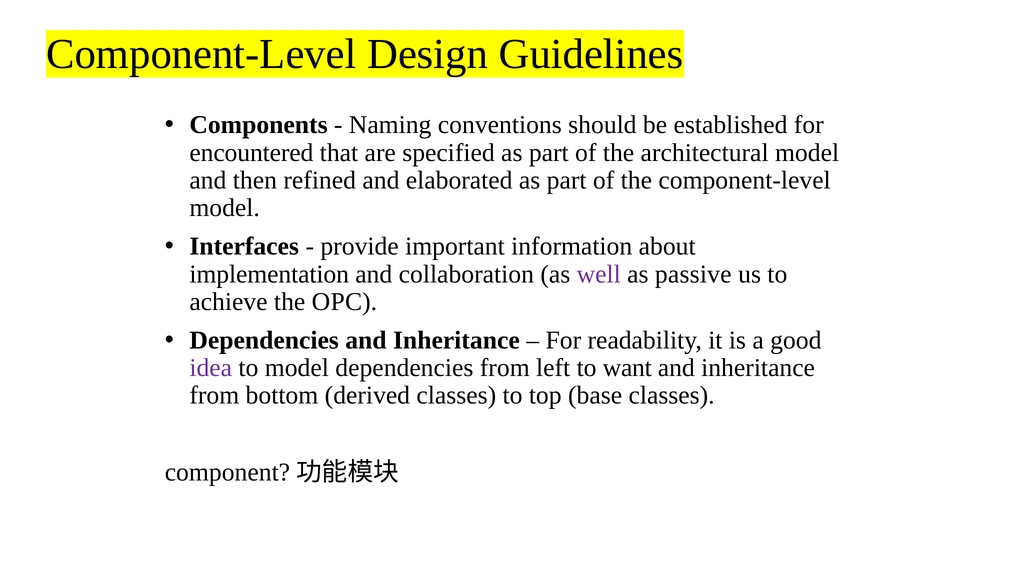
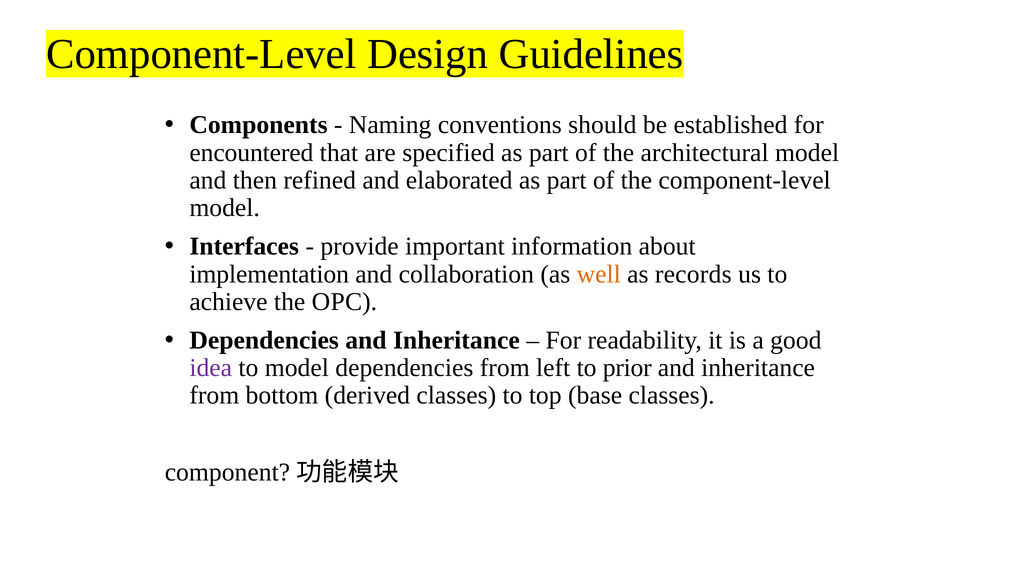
well colour: purple -> orange
passive: passive -> records
want: want -> prior
